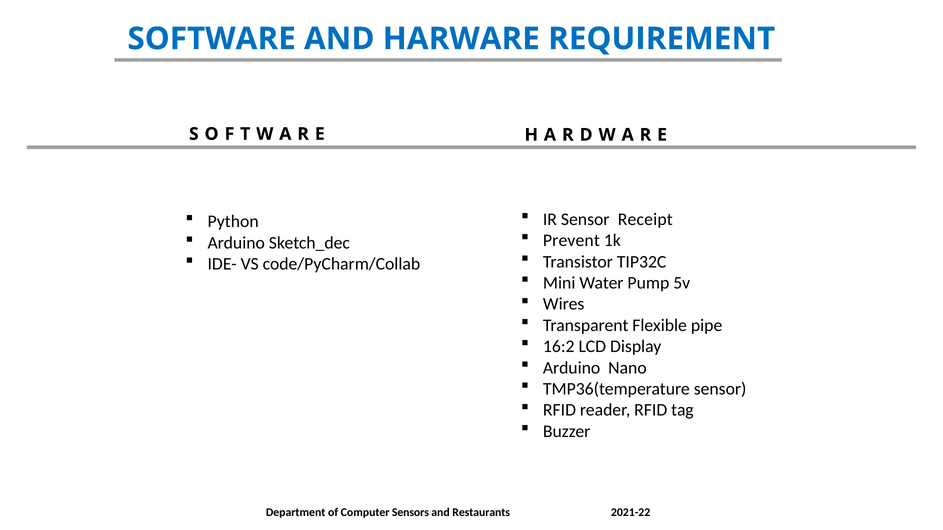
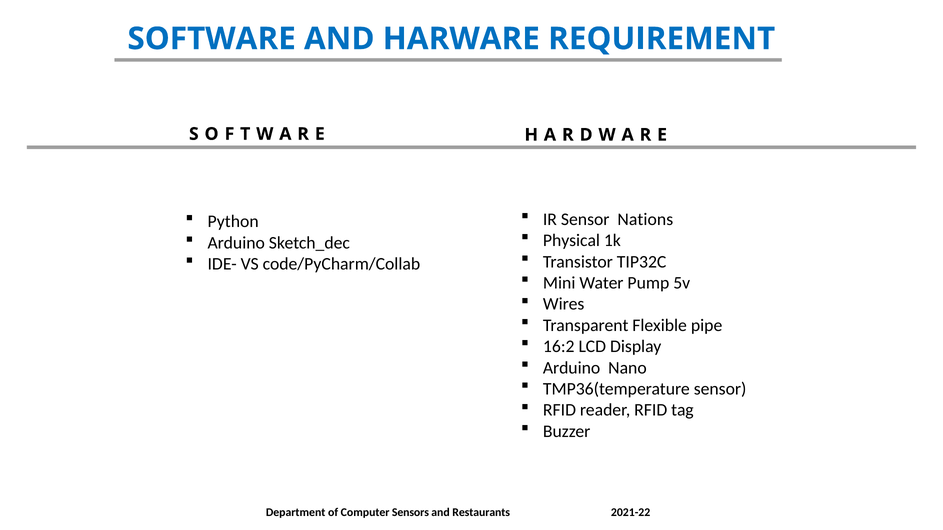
Receipt: Receipt -> Nations
Prevent: Prevent -> Physical
